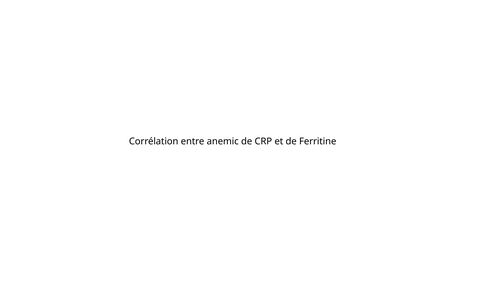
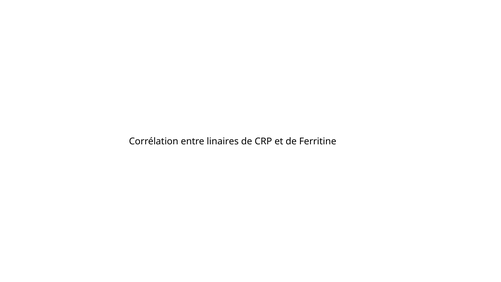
anemic: anemic -> linaires
